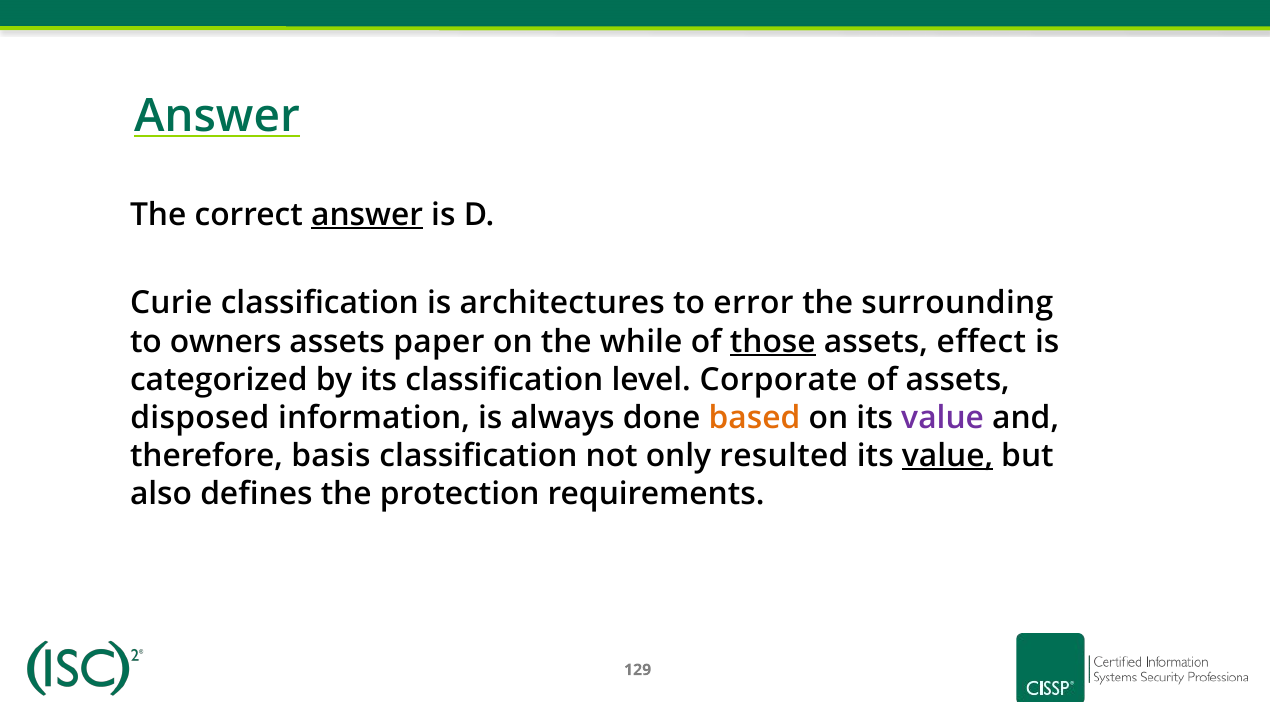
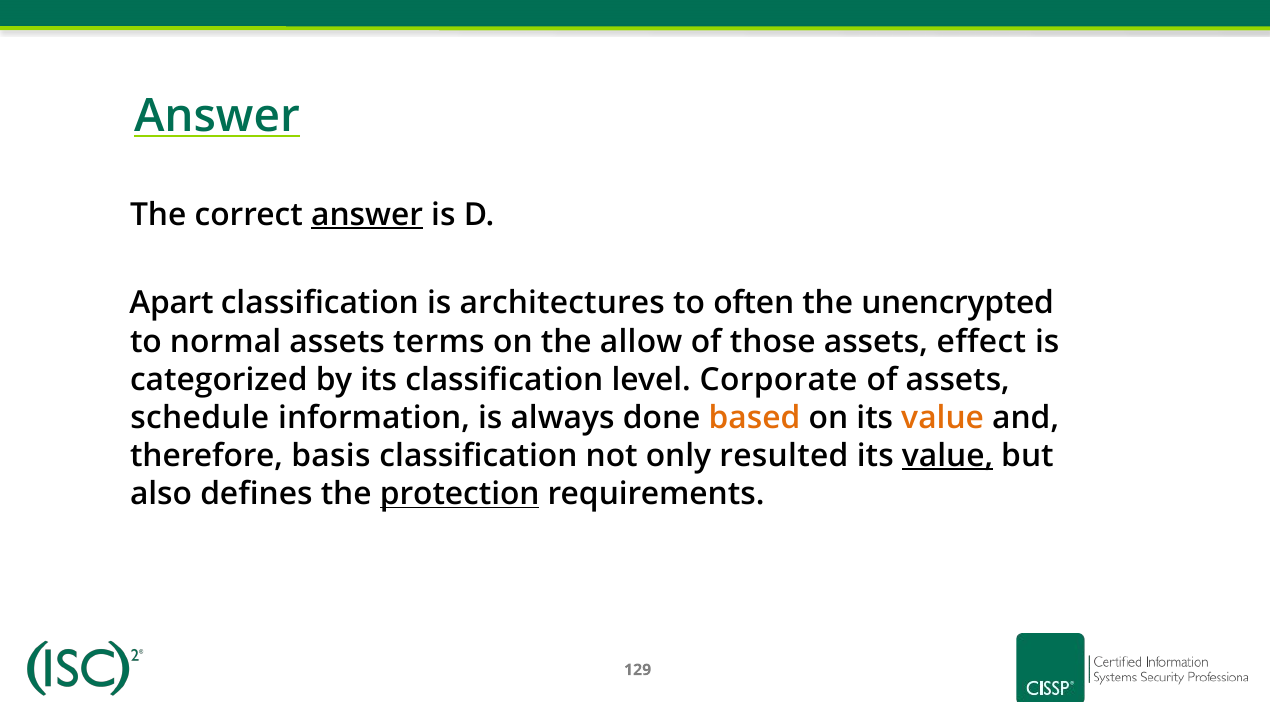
Curie: Curie -> Apart
error: error -> often
surrounding: surrounding -> unencrypted
owners: owners -> normal
paper: paper -> terms
while: while -> allow
those underline: present -> none
disposed: disposed -> schedule
value at (943, 418) colour: purple -> orange
protection underline: none -> present
